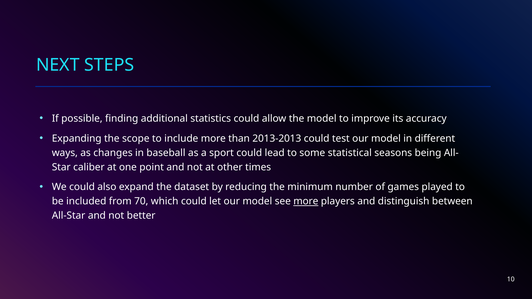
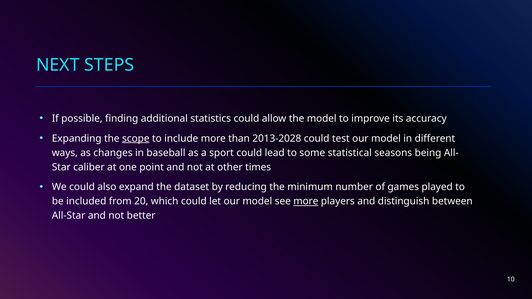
scope underline: none -> present
2013-2013: 2013-2013 -> 2013-2028
70: 70 -> 20
